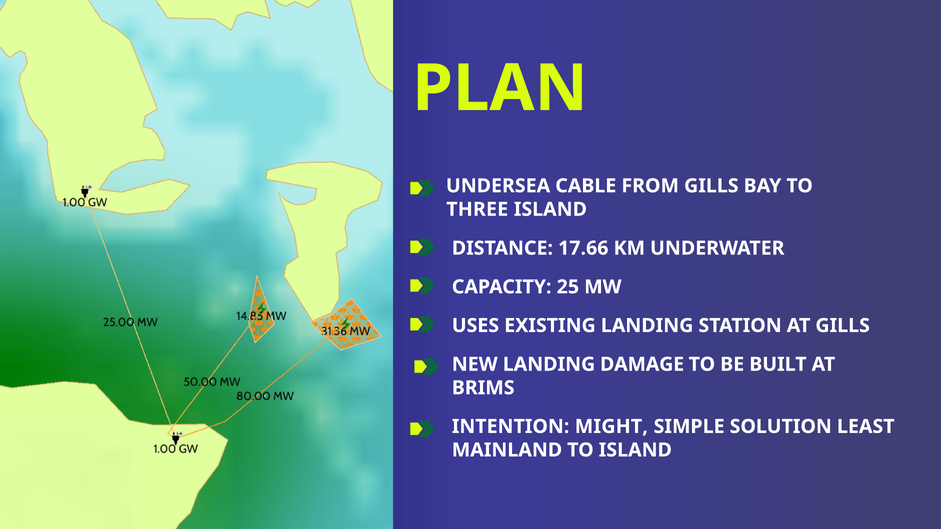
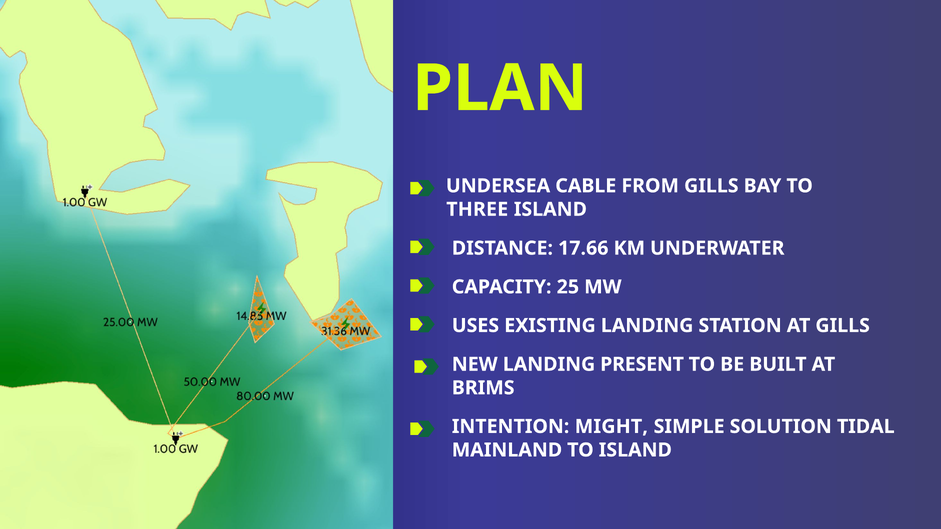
DAMAGE: DAMAGE -> PRESENT
LEAST: LEAST -> TIDAL
